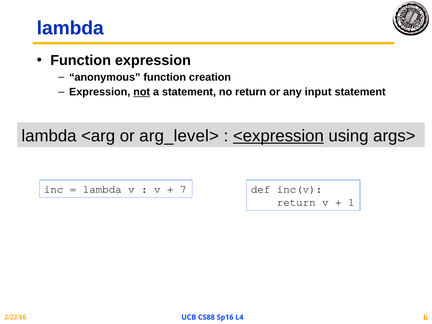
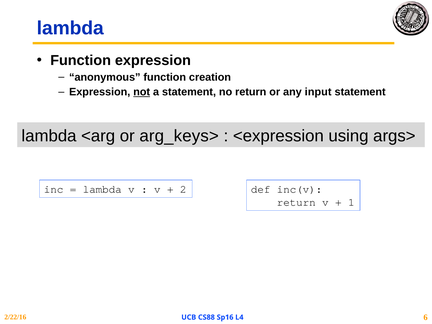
arg_level>: arg_level> -> arg_keys>
<expression underline: present -> none
7: 7 -> 2
